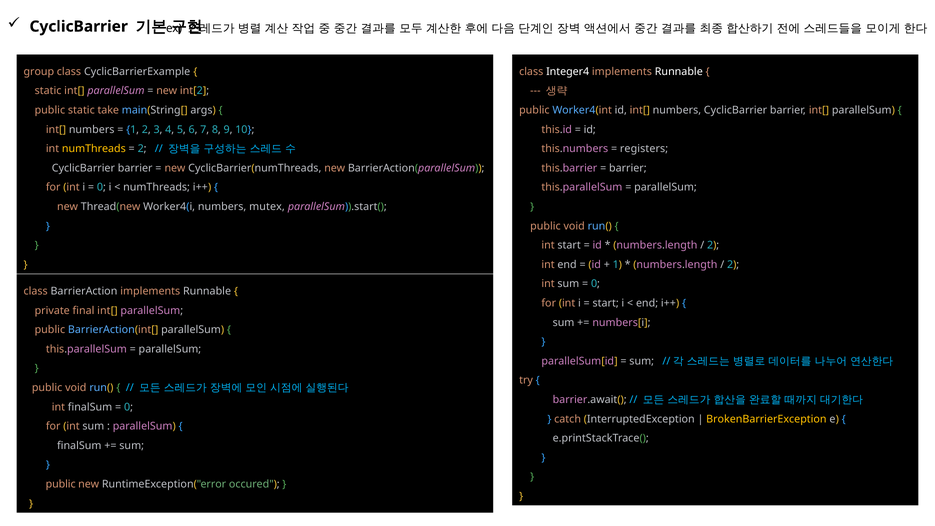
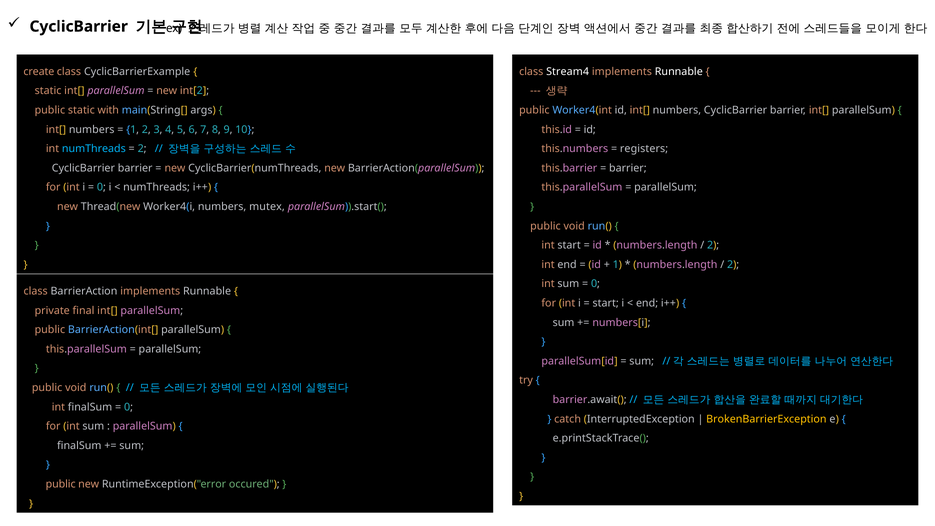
group: group -> create
Integer4: Integer4 -> Stream4
take: take -> with
numThreads at (94, 149) colour: yellow -> light blue
